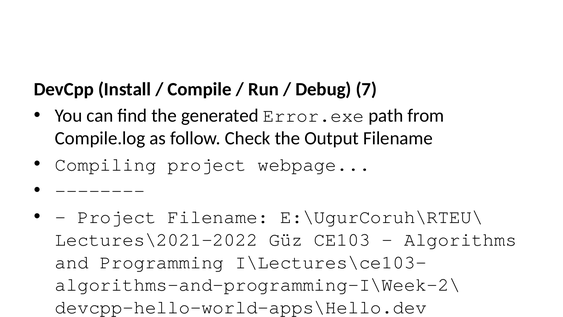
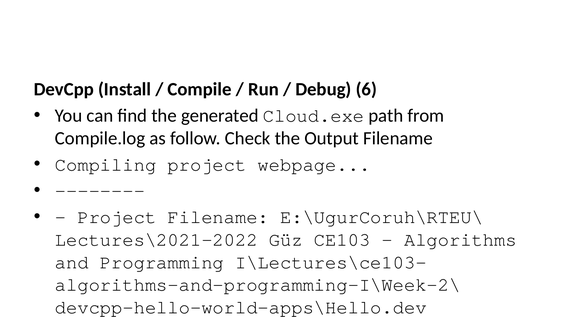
7: 7 -> 6
Error.exe: Error.exe -> Cloud.exe
